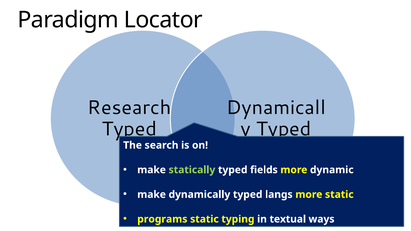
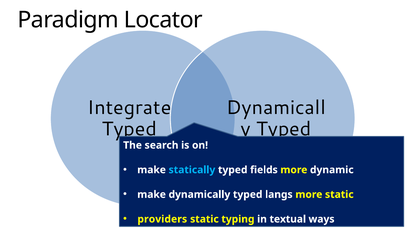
Research: Research -> Integrate
statically colour: light green -> light blue
programs: programs -> providers
